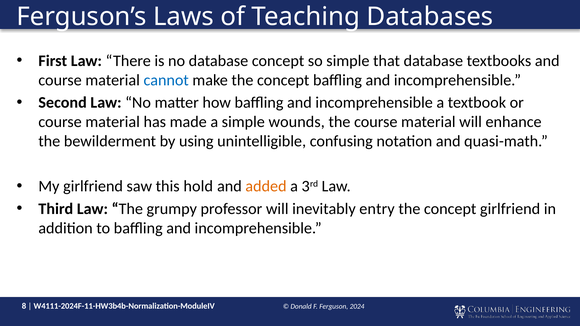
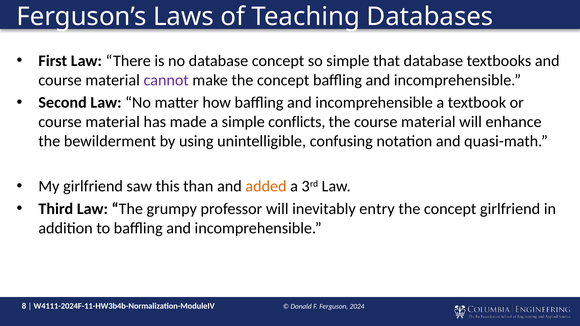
cannot colour: blue -> purple
wounds: wounds -> conflicts
hold: hold -> than
